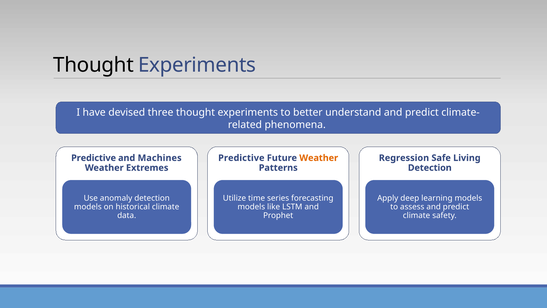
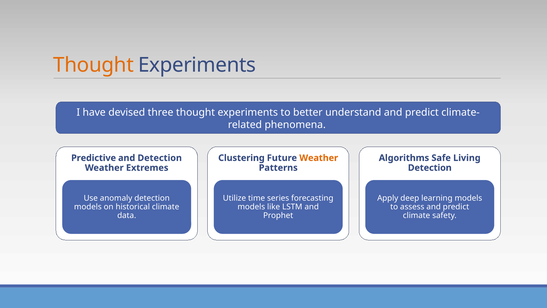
Thought at (93, 65) colour: black -> orange
Predictive at (241, 158): Predictive -> Clustering
Regression: Regression -> Algorithms
and Machines: Machines -> Detection
